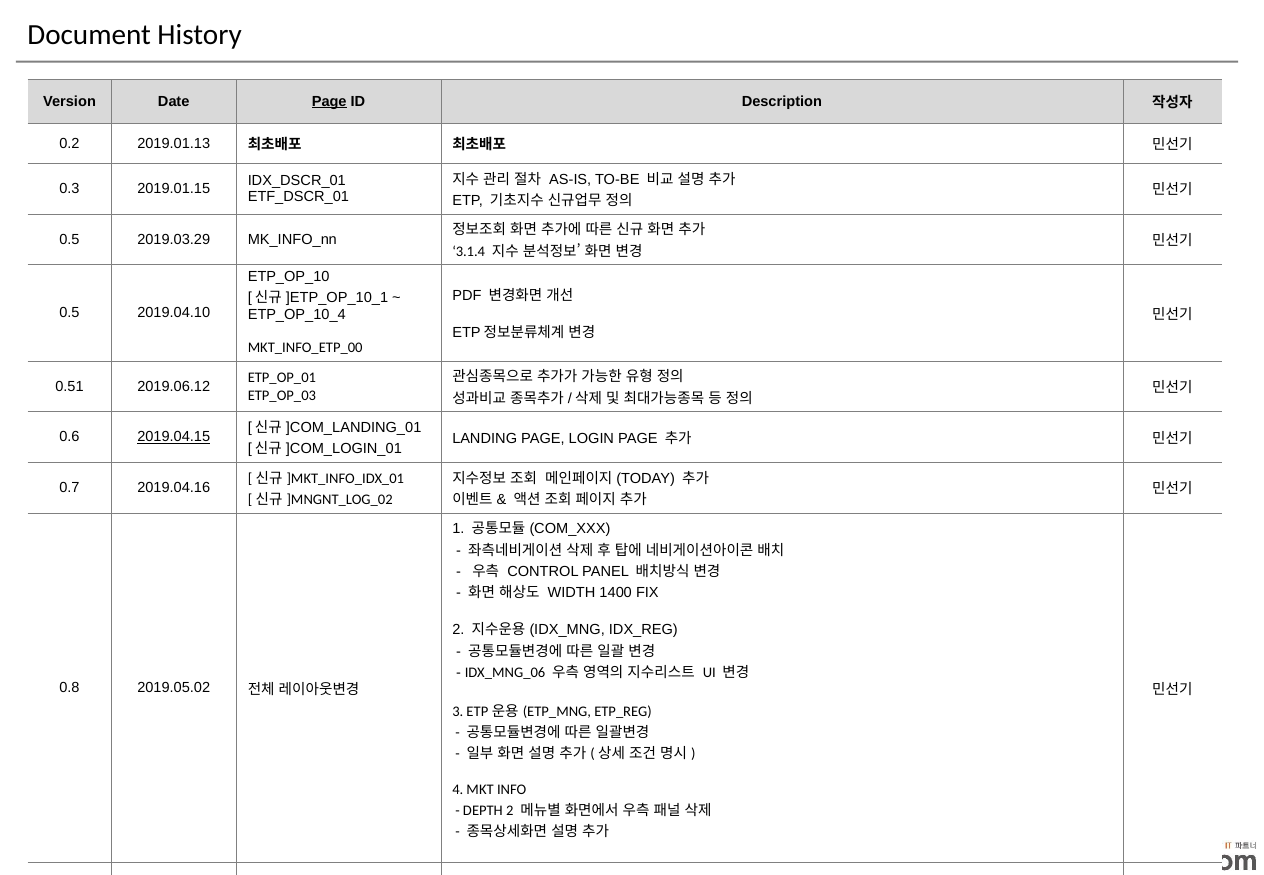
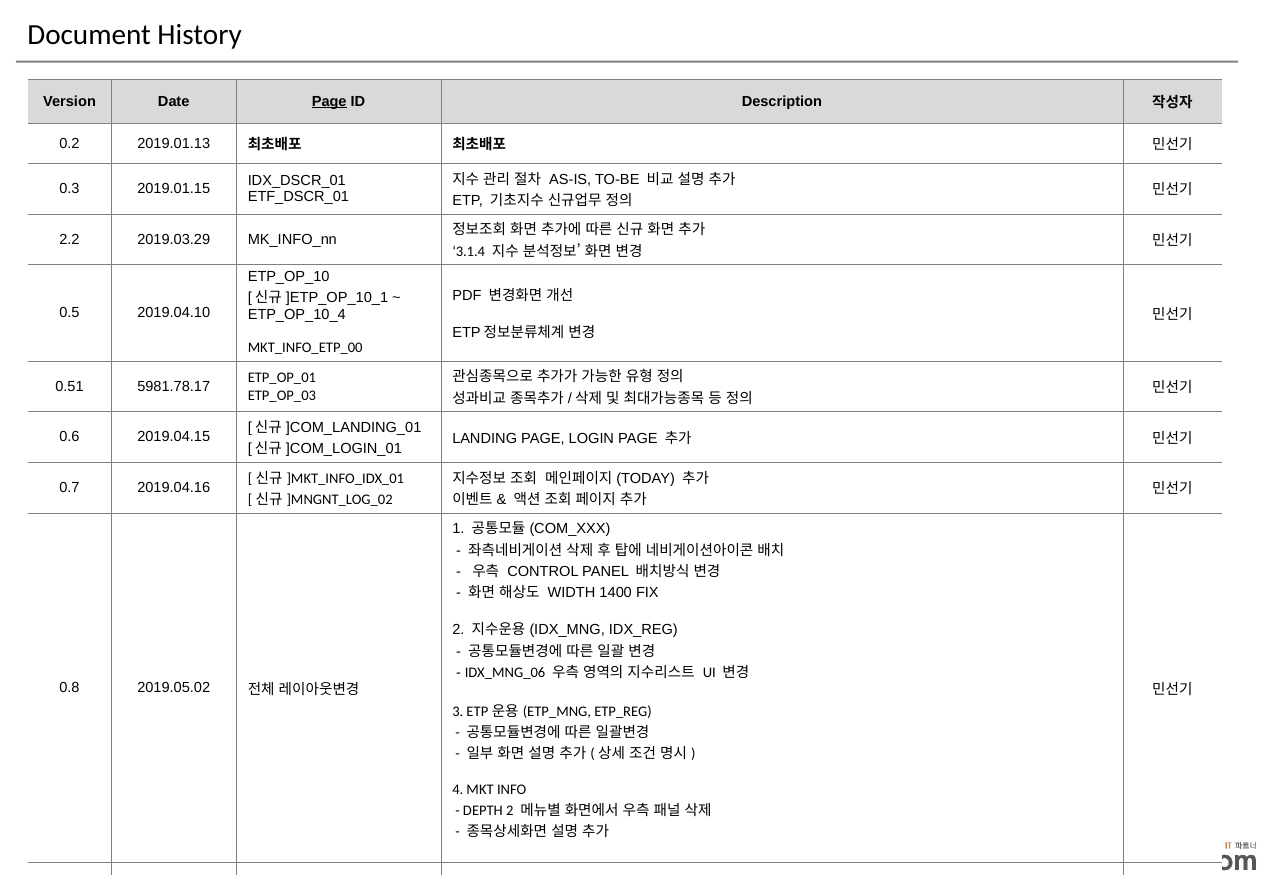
0.5 at (69, 240): 0.5 -> 2.2
2019.06.12: 2019.06.12 -> 5981.78.17
2019.04.15 underline: present -> none
